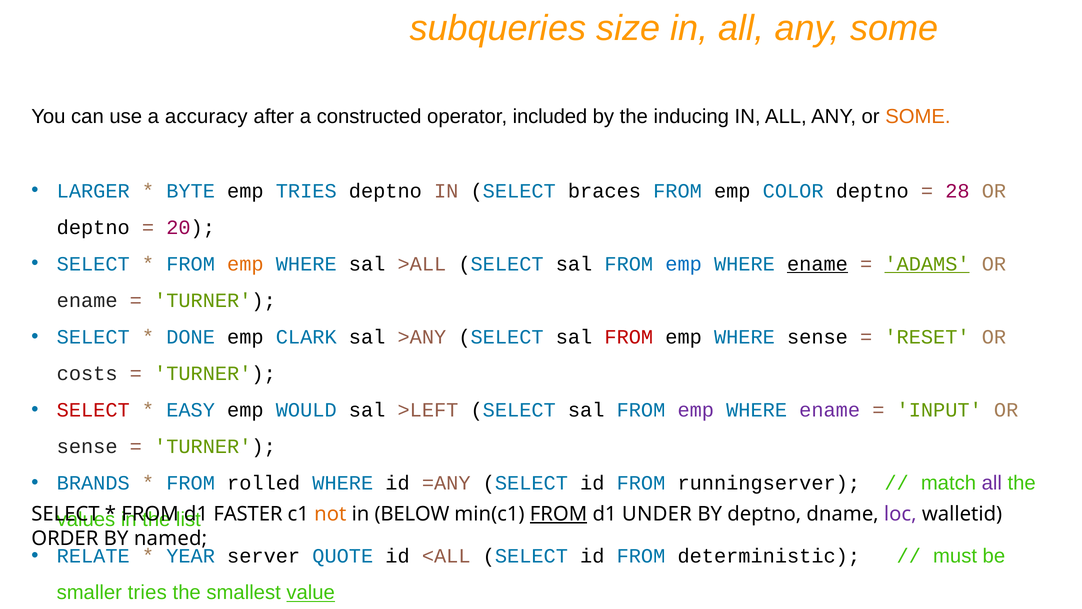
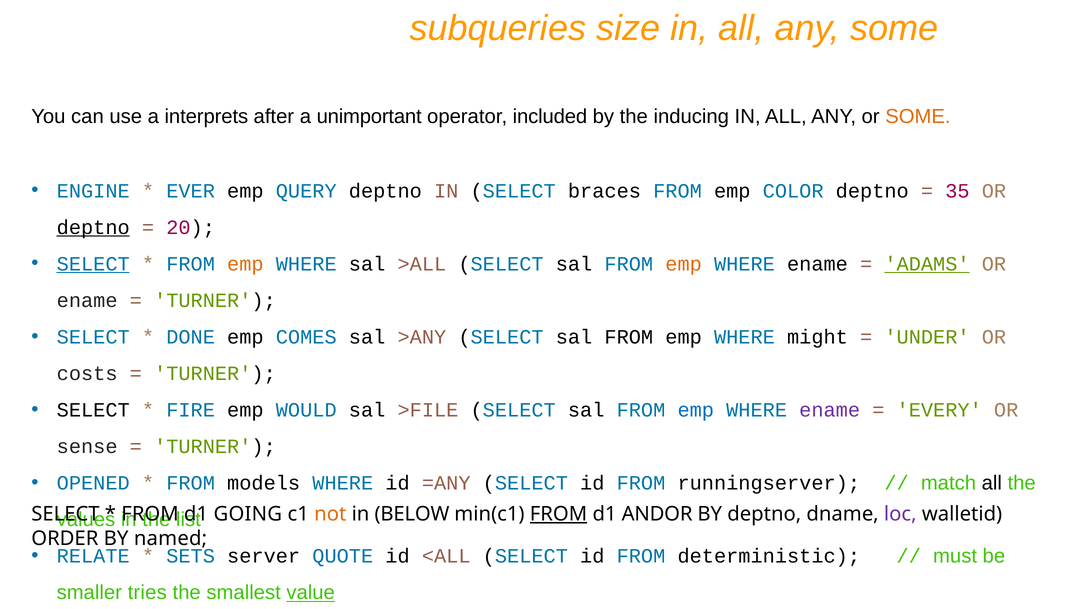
accuracy: accuracy -> interprets
constructed: constructed -> unimportant
LARGER: LARGER -> ENGINE
BYTE: BYTE -> EVER
emp TRIES: TRIES -> QUERY
28: 28 -> 35
deptno at (93, 227) underline: none -> present
SELECT at (93, 264) underline: none -> present
emp at (684, 264) colour: blue -> orange
ename at (817, 264) underline: present -> none
CLARK: CLARK -> COMES
FROM at (629, 337) colour: red -> black
WHERE sense: sense -> might
RESET: RESET -> UNDER
SELECT at (93, 410) colour: red -> black
EASY: EASY -> FIRE
>LEFT: >LEFT -> >FILE
emp at (696, 410) colour: purple -> blue
INPUT: INPUT -> EVERY
BRANDS: BRANDS -> OPENED
rolled: rolled -> models
all at (992, 483) colour: purple -> black
FASTER: FASTER -> GOING
UNDER: UNDER -> ANDOR
YEAR: YEAR -> SETS
